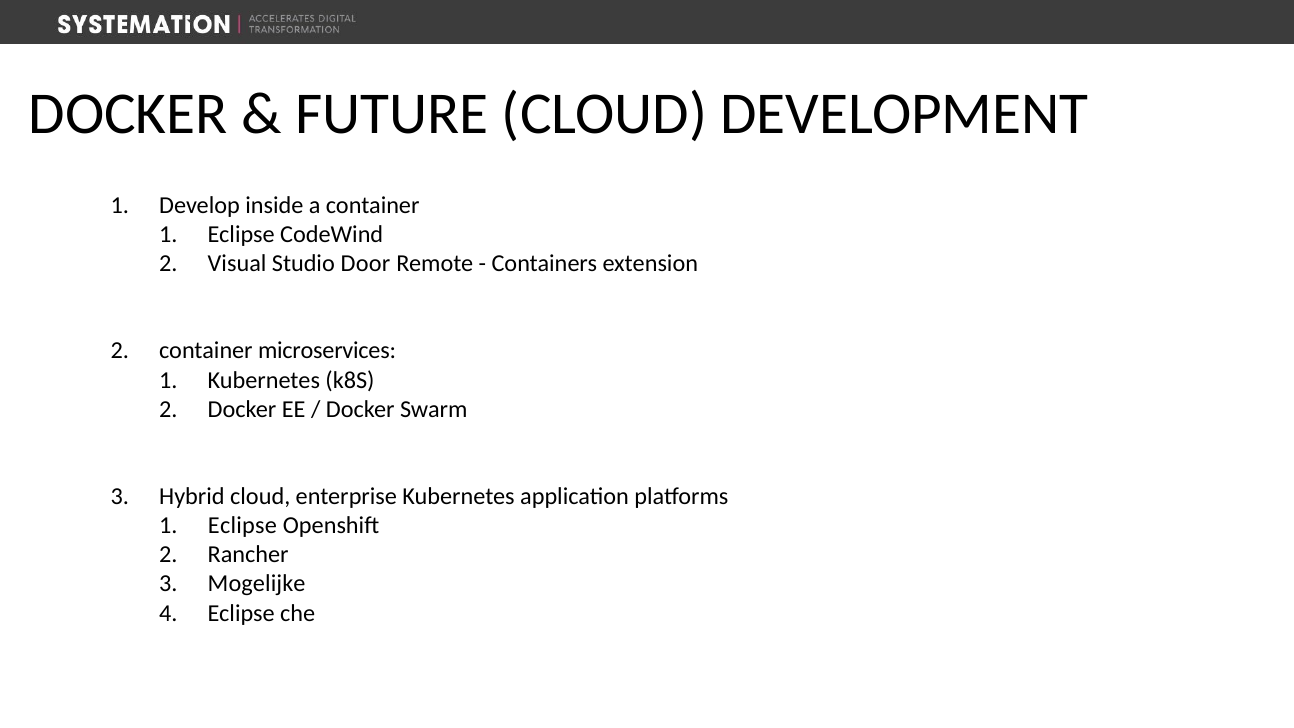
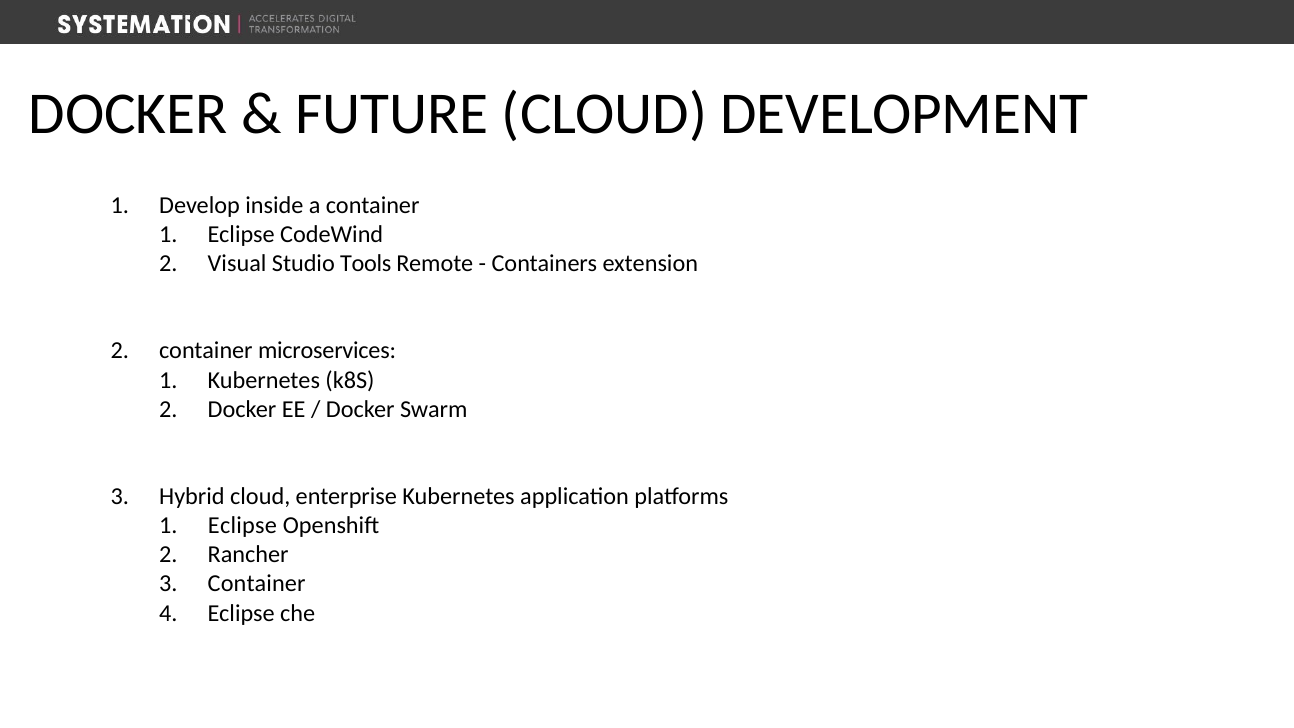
Door: Door -> Tools
Mogelijke at (257, 584): Mogelijke -> Container
